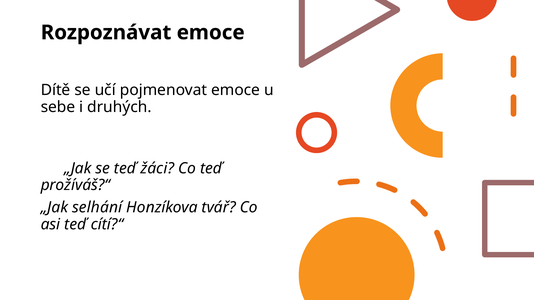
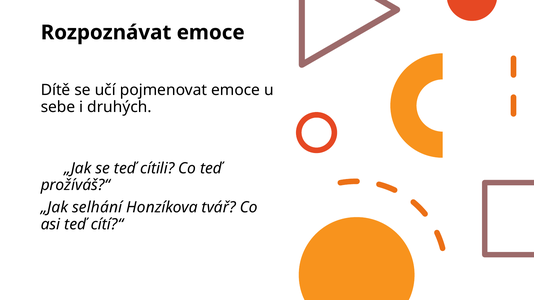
žáci: žáci -> cítili
